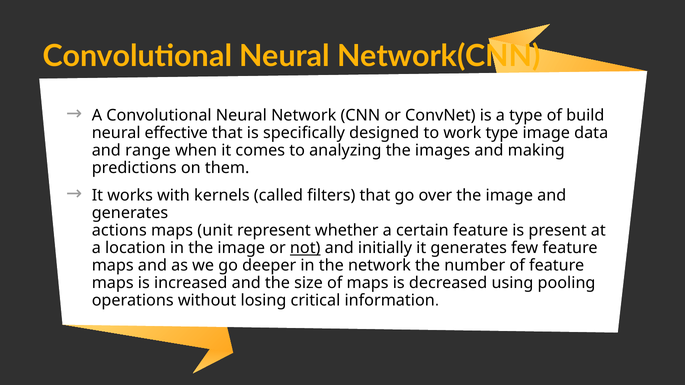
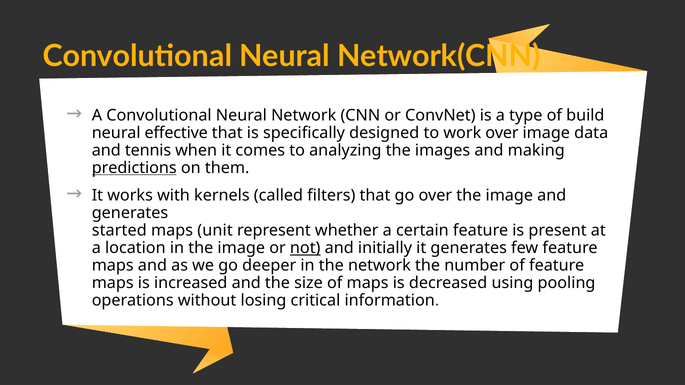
work type: type -> over
range: range -> tennis
predictions underline: none -> present
actions: actions -> started
